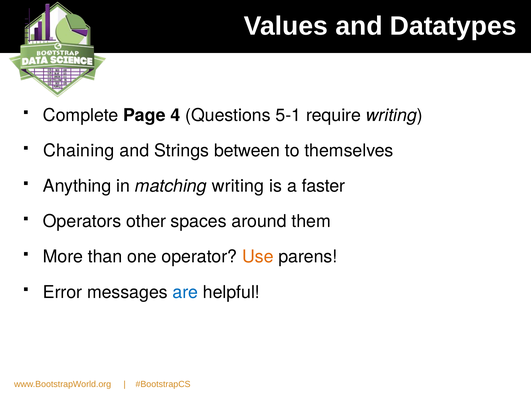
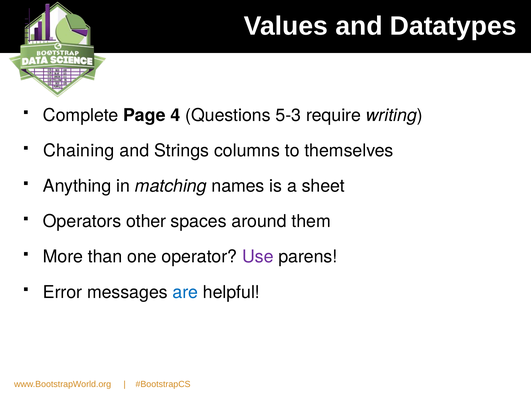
5-1: 5-1 -> 5-3
between: between -> columns
matching writing: writing -> names
faster: faster -> sheet
Use colour: orange -> purple
